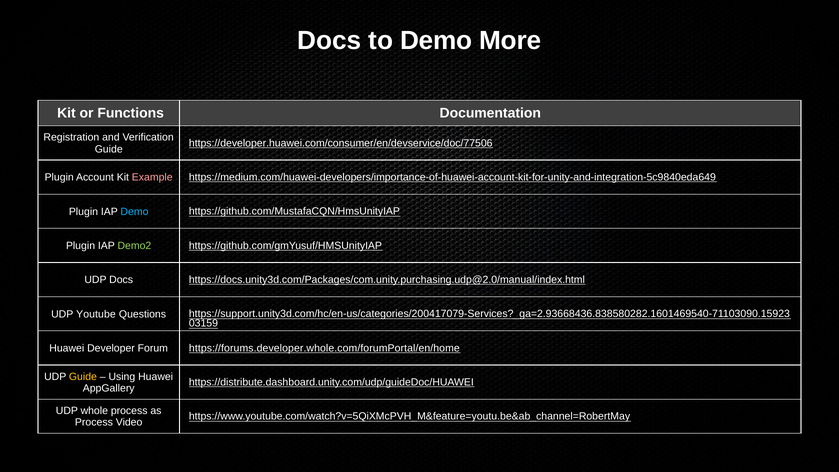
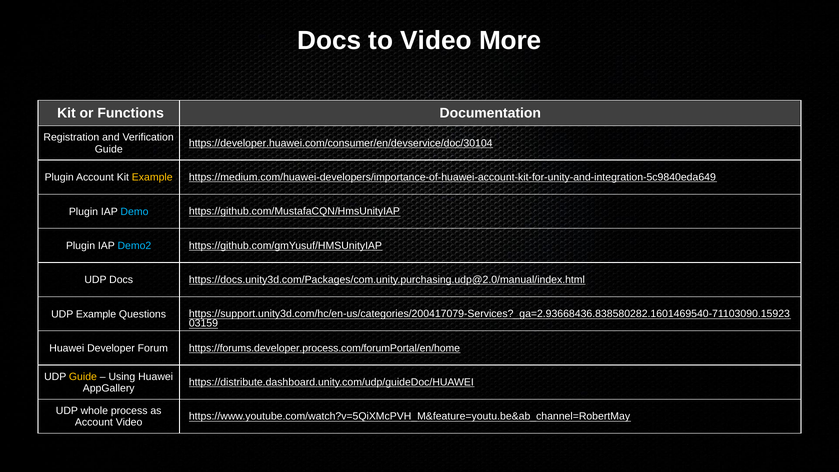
to Demo: Demo -> Video
https://developer.huawei.com/consumer/en/devservice/doc/77506: https://developer.huawei.com/consumer/en/devservice/doc/77506 -> https://developer.huawei.com/consumer/en/devservice/doc/30104
Example at (152, 177) colour: pink -> yellow
Demo2 colour: light green -> light blue
UDP Youtube: Youtube -> Example
https://forums.developer.whole.com/forumPortal/en/home: https://forums.developer.whole.com/forumPortal/en/home -> https://forums.developer.process.com/forumPortal/en/home
Process at (94, 422): Process -> Account
